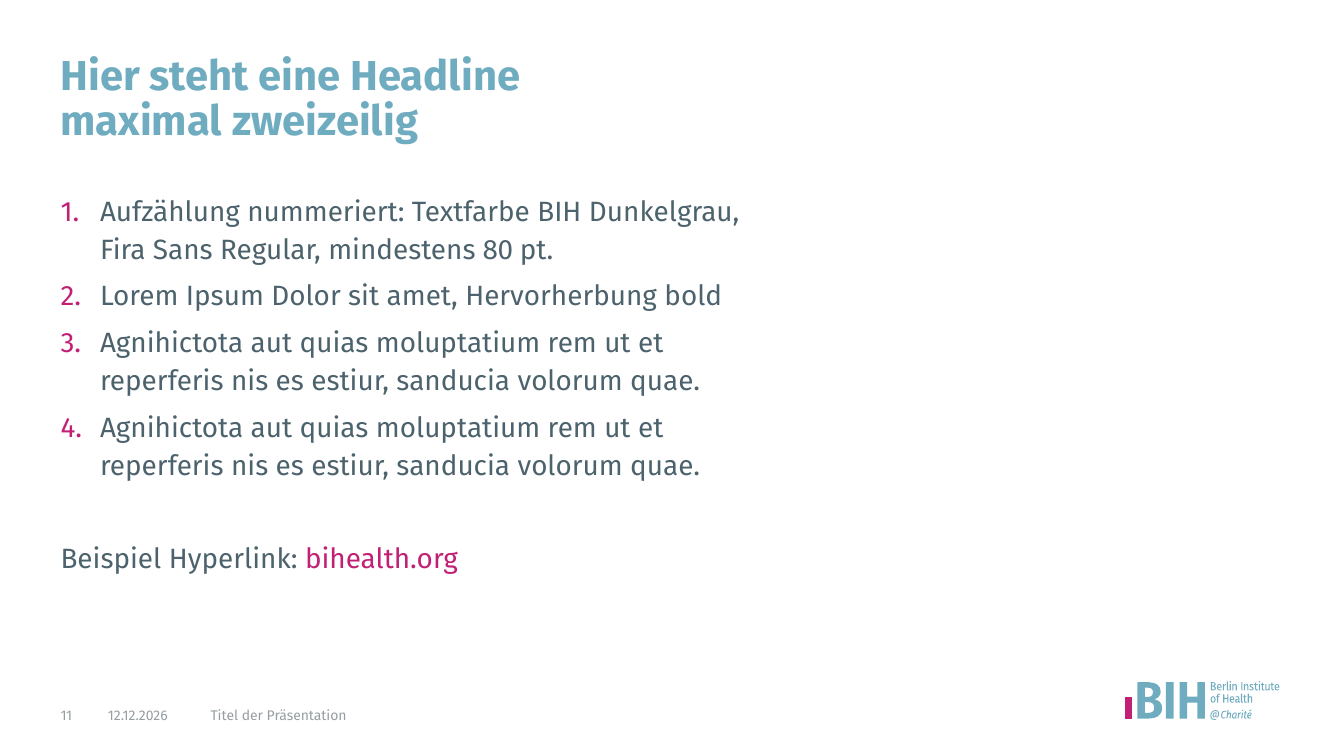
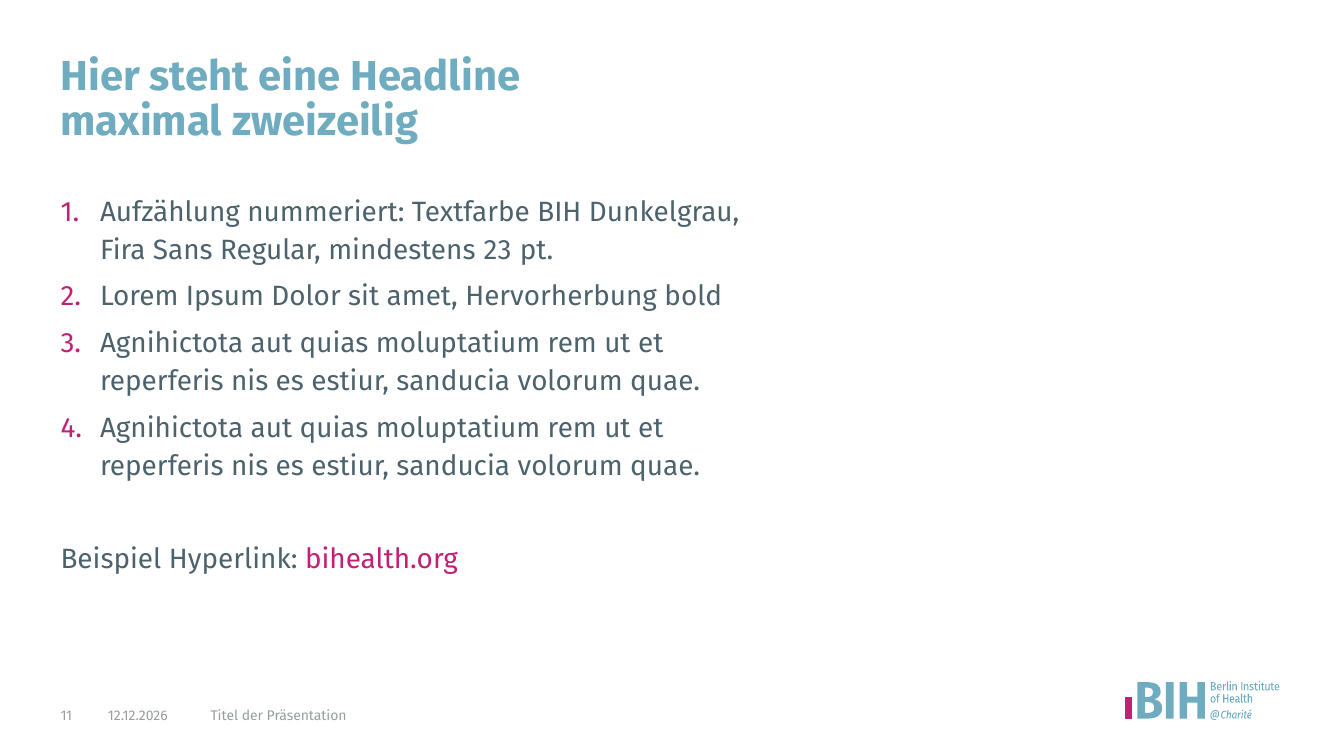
80: 80 -> 23
